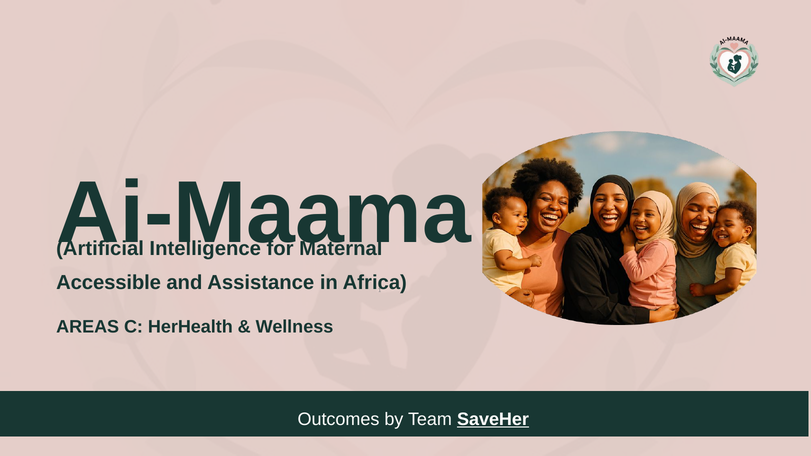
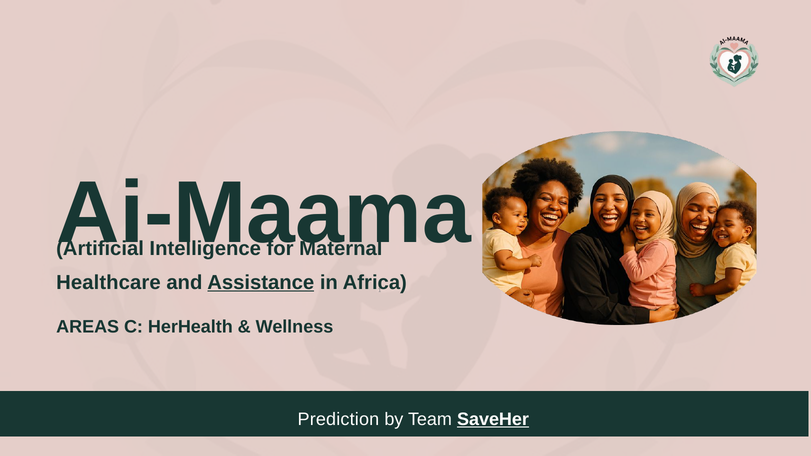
Accessible: Accessible -> Healthcare
Assistance underline: none -> present
Outcomes: Outcomes -> Prediction
